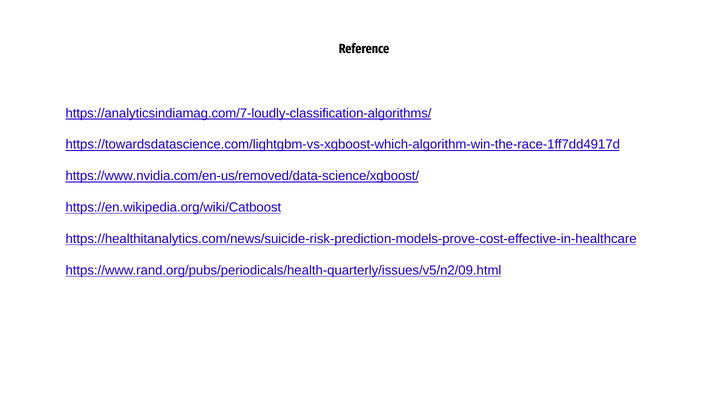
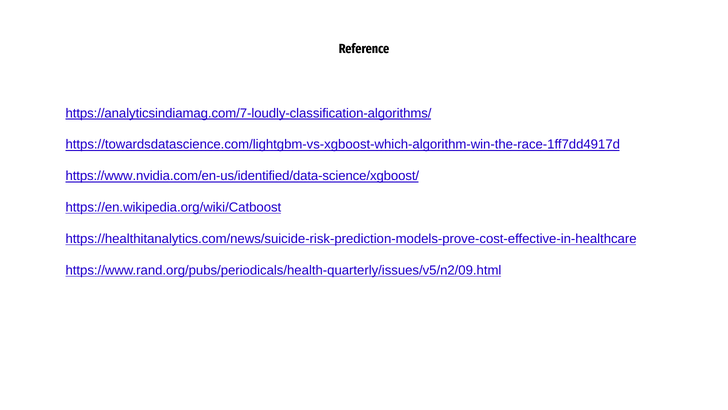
https://www.nvidia.com/en-us/removed/data-science/xgboost/: https://www.nvidia.com/en-us/removed/data-science/xgboost/ -> https://www.nvidia.com/en-us/identified/data-science/xgboost/
